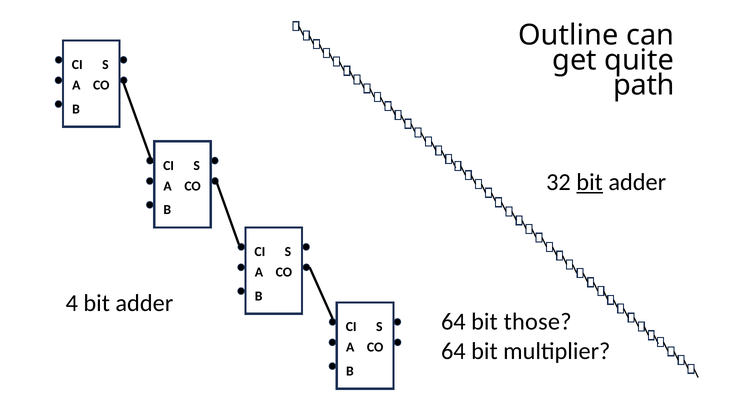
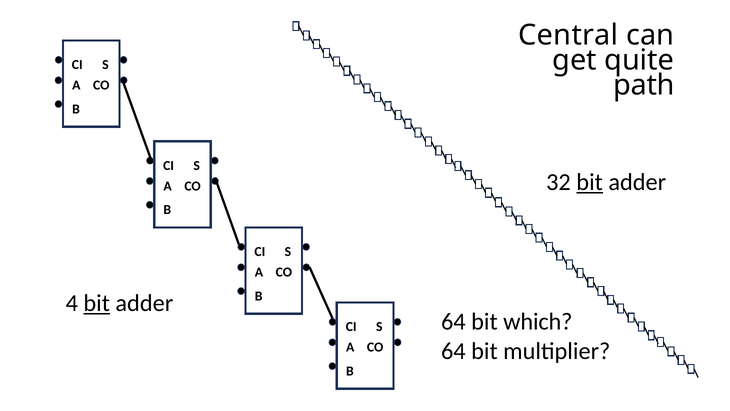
Outline: Outline -> Central
bit at (97, 303) underline: none -> present
those: those -> which
